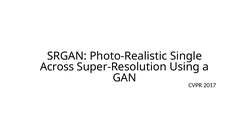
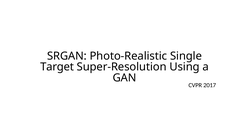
Across: Across -> Target
